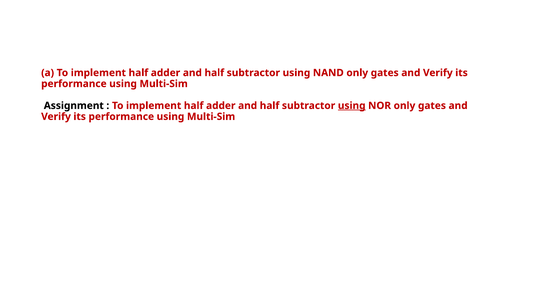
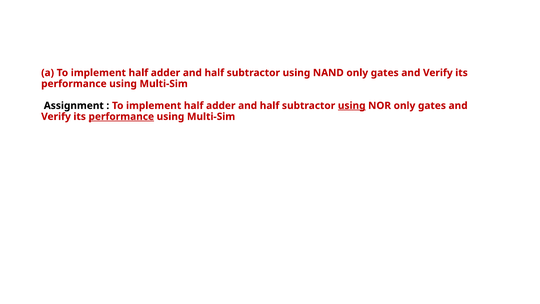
performance at (121, 116) underline: none -> present
